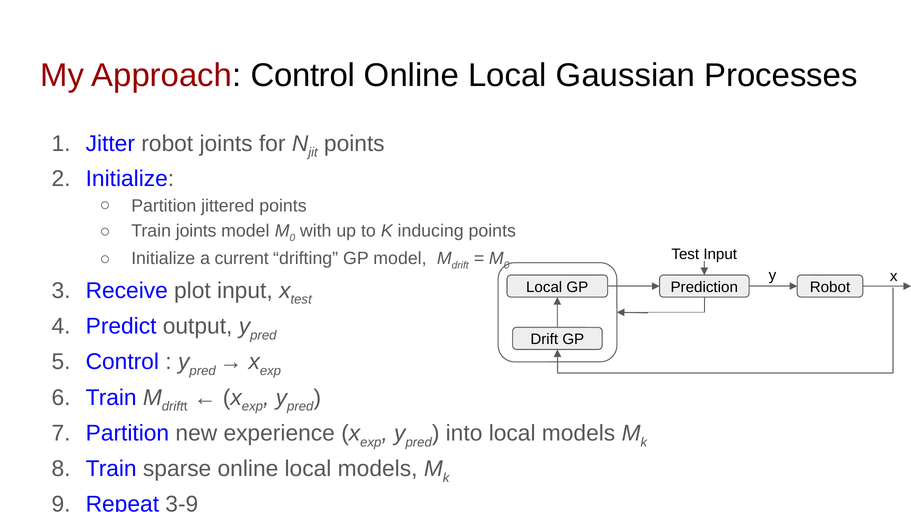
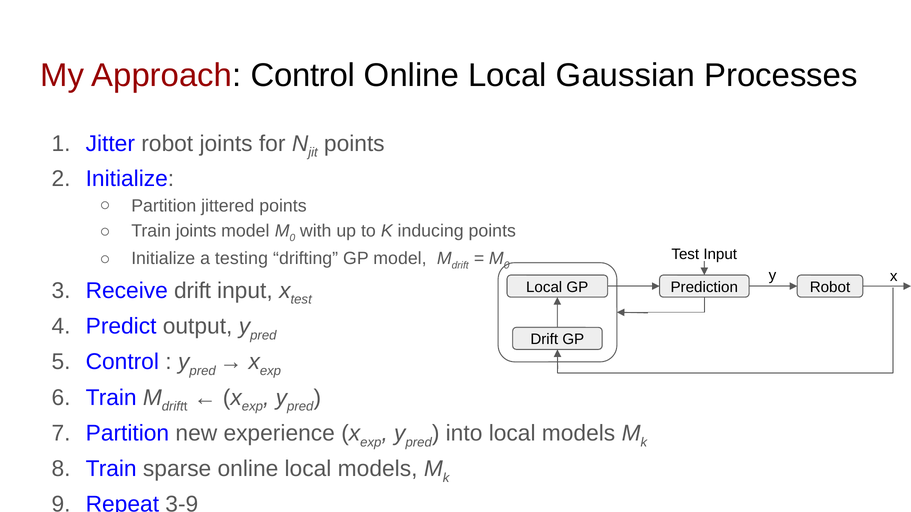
current: current -> testing
Receive plot: plot -> drift
